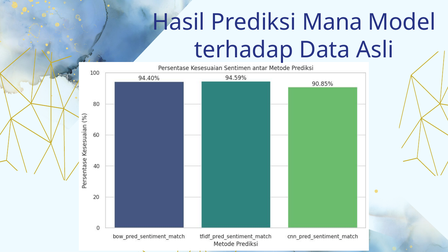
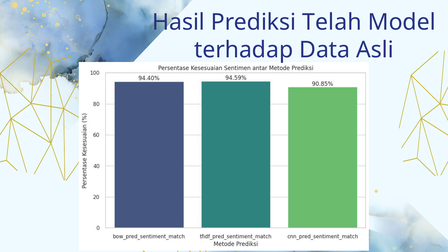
Mana: Mana -> Telah
